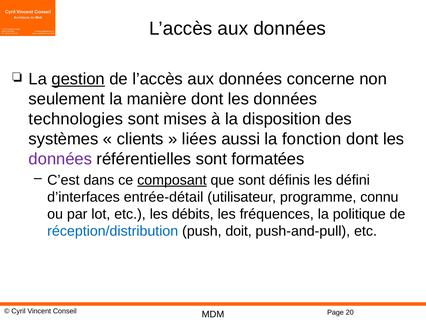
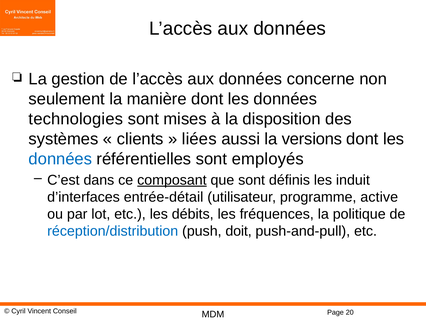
gestion underline: present -> none
fonction: fonction -> versions
données at (60, 159) colour: purple -> blue
formatées: formatées -> employés
défini: défini -> induit
connu: connu -> active
